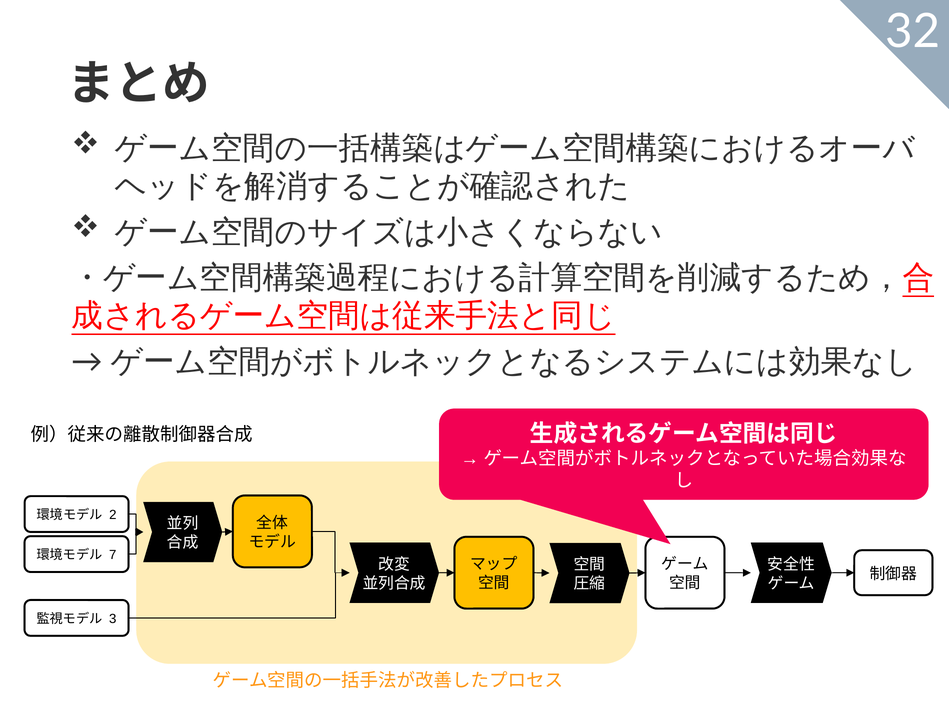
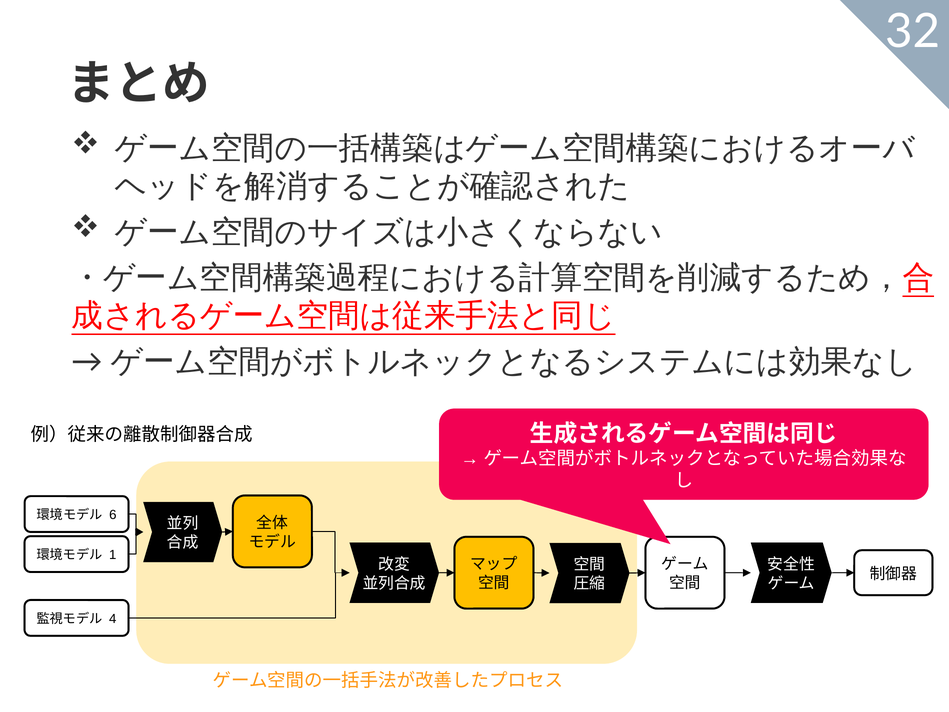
2: 2 -> 6
7: 7 -> 1
3: 3 -> 4
